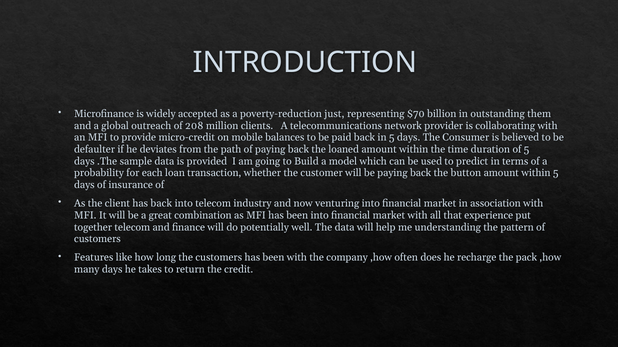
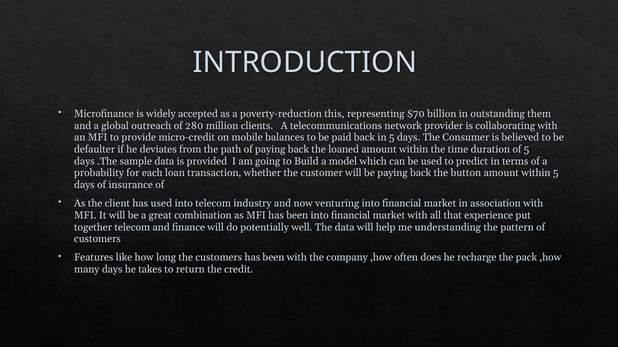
just: just -> this
208: 208 -> 280
has back: back -> used
